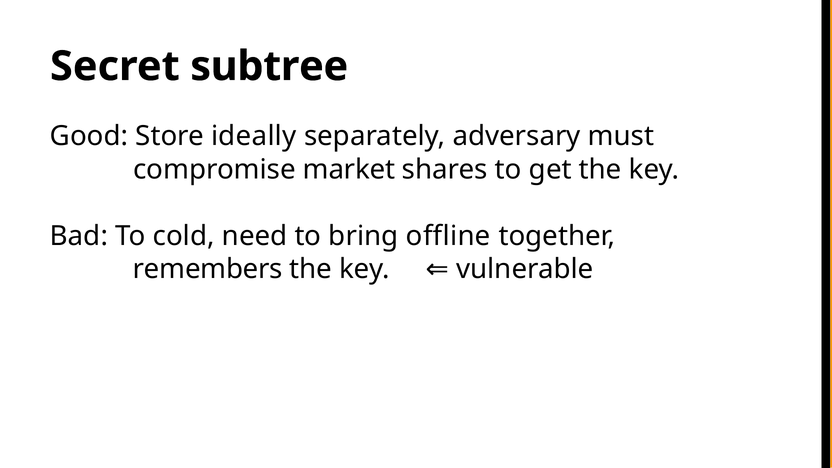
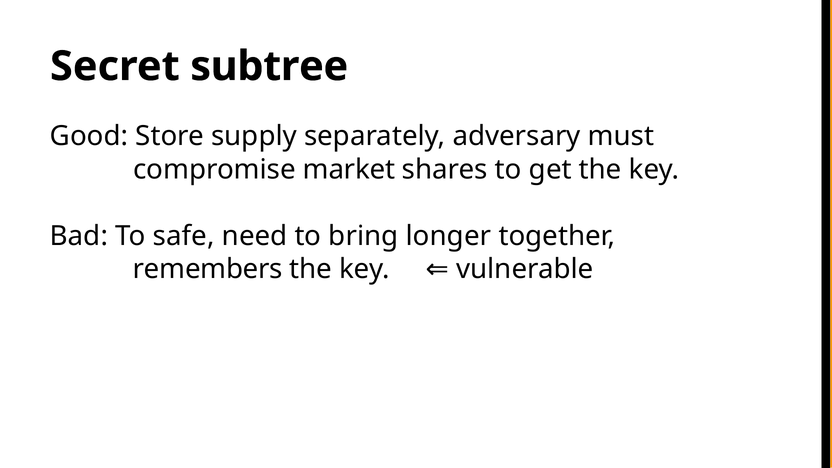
ideally: ideally -> supply
cold: cold -> safe
offline: offline -> longer
